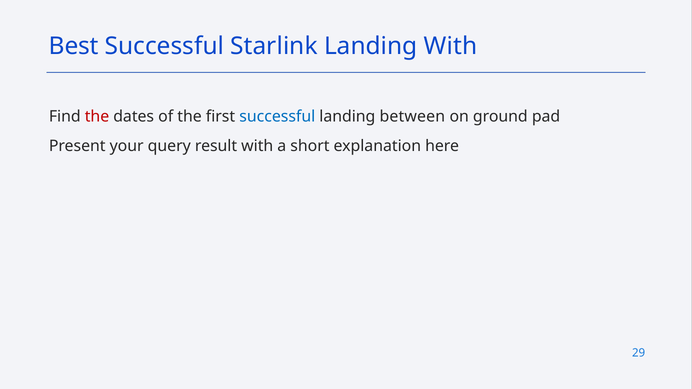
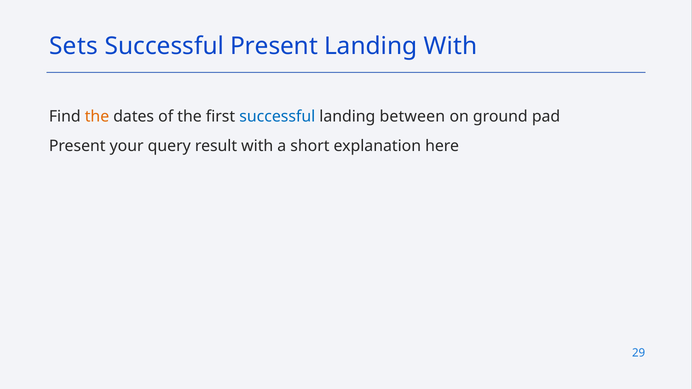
Best: Best -> Sets
Successful Starlink: Starlink -> Present
the at (97, 117) colour: red -> orange
